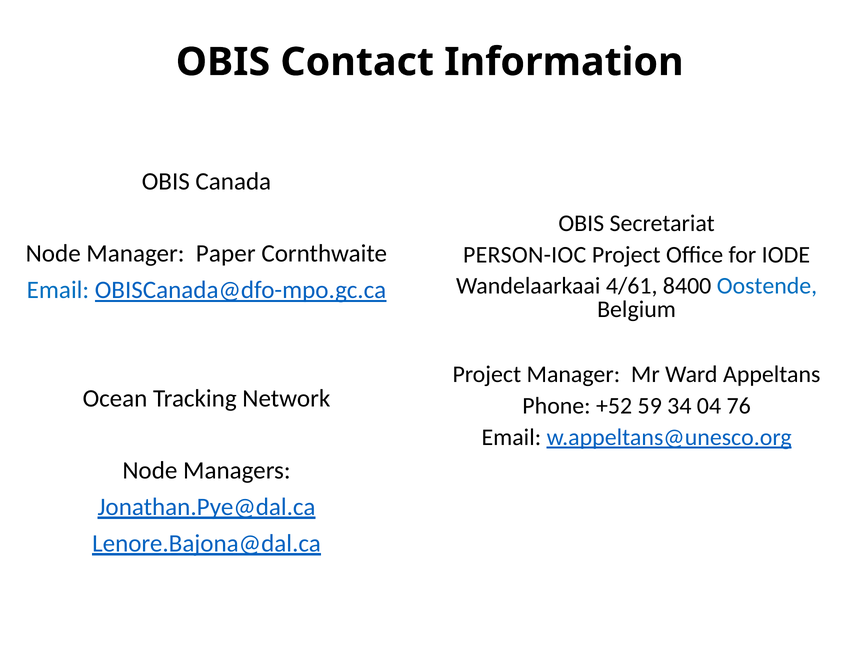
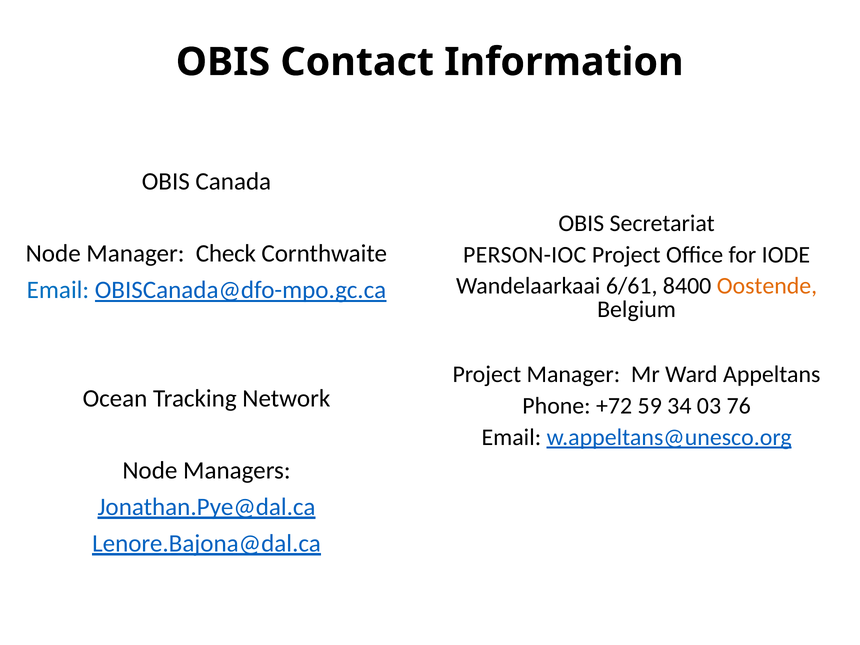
Paper: Paper -> Check
4/61: 4/61 -> 6/61
Oostende colour: blue -> orange
+52: +52 -> +72
04: 04 -> 03
